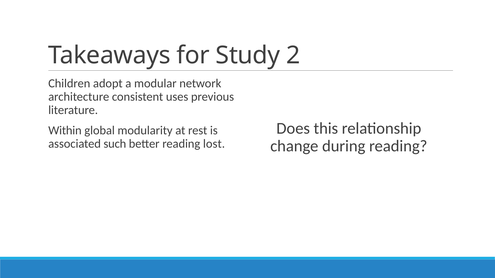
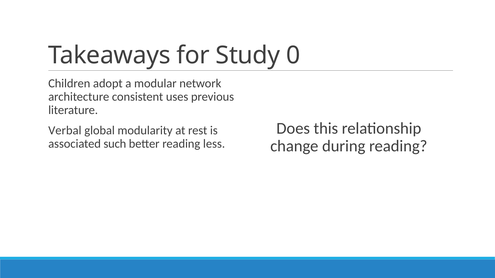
2: 2 -> 0
Within: Within -> Verbal
lost: lost -> less
